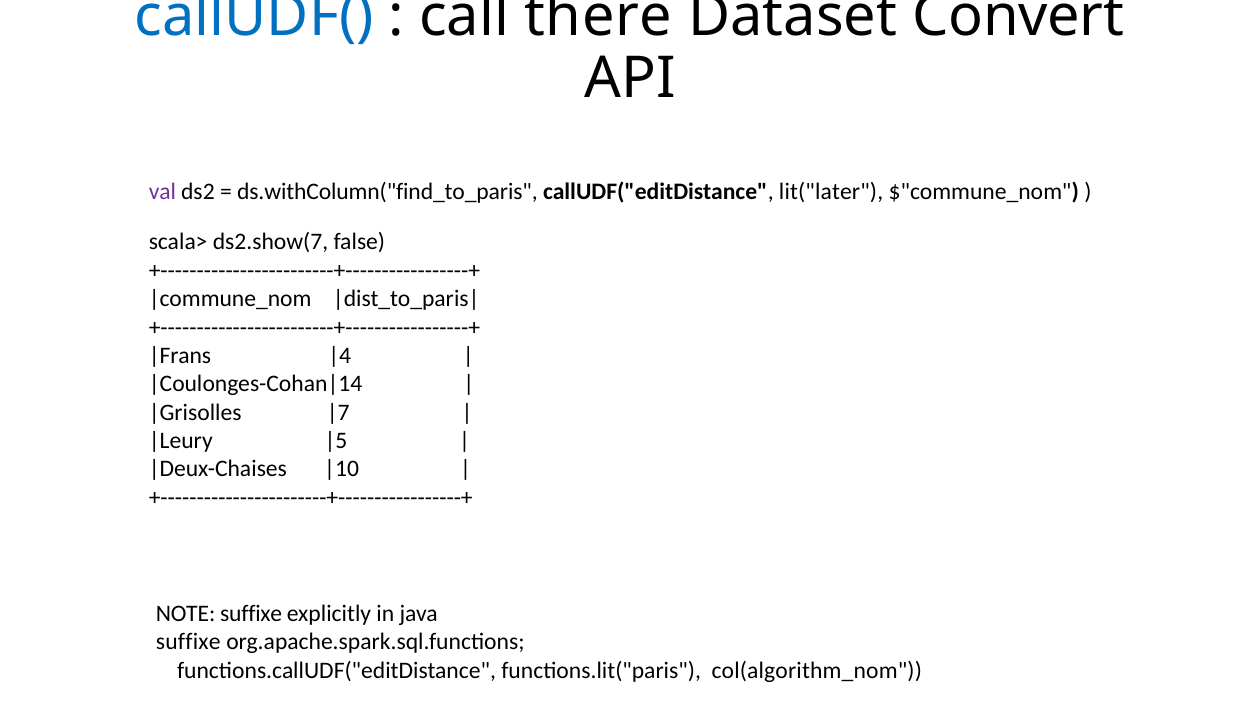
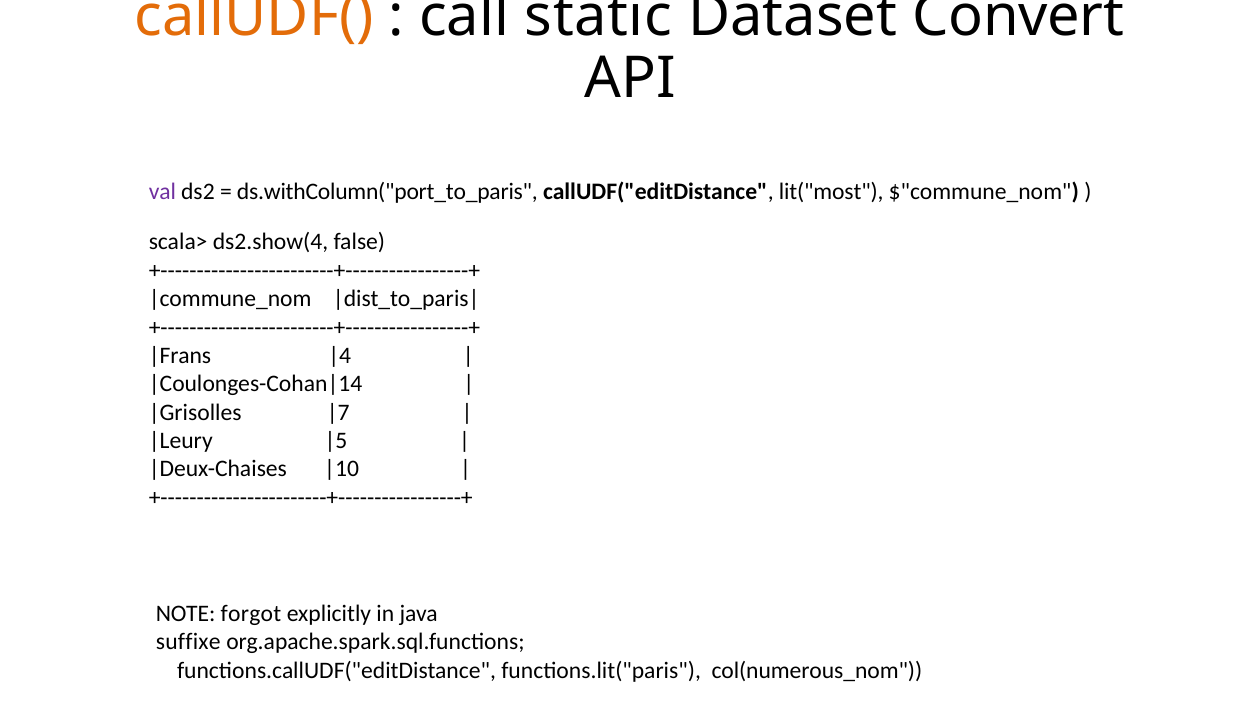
callUDF( colour: blue -> orange
there: there -> static
ds.withColumn("find_to_paris: ds.withColumn("find_to_paris -> ds.withColumn("port_to_paris
lit("later: lit("later -> lit("most
ds2.show(7: ds2.show(7 -> ds2.show(4
NOTE suffixe: suffixe -> forgot
col(algorithm_nom: col(algorithm_nom -> col(numerous_nom
